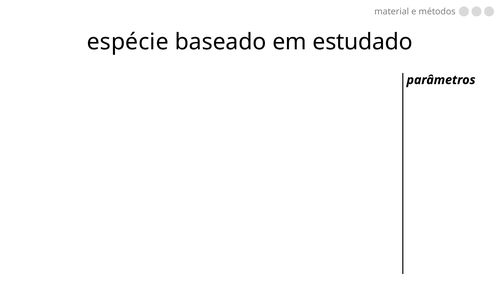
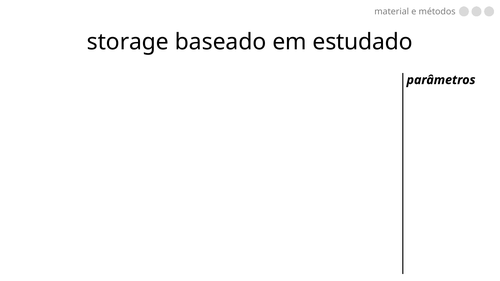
espécie: espécie -> storage
